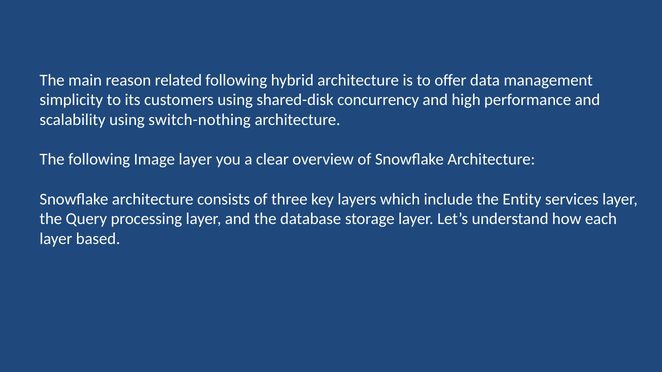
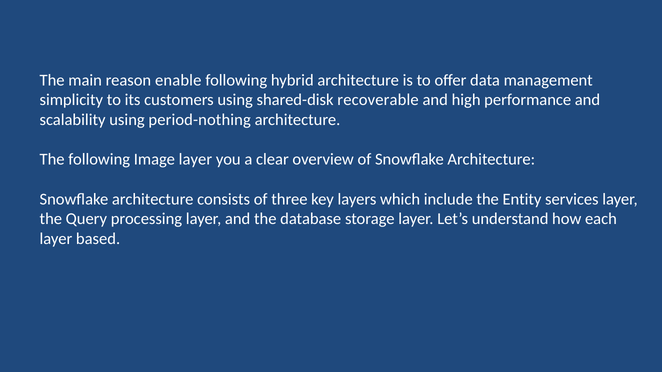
related: related -> enable
concurrency: concurrency -> recoverable
switch-nothing: switch-nothing -> period-nothing
